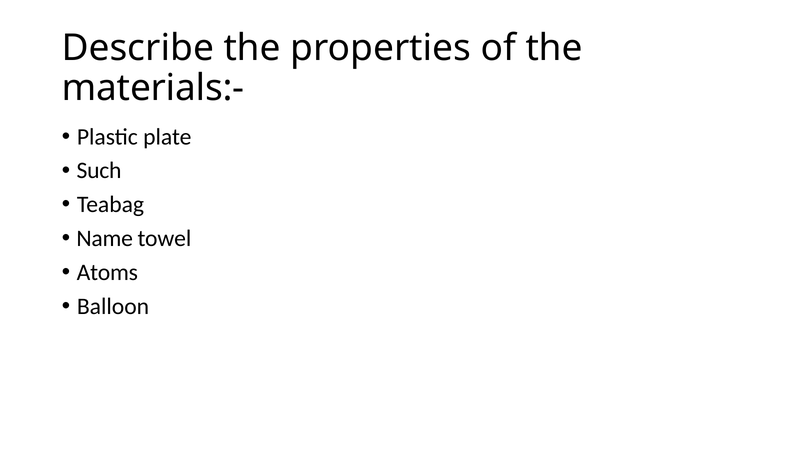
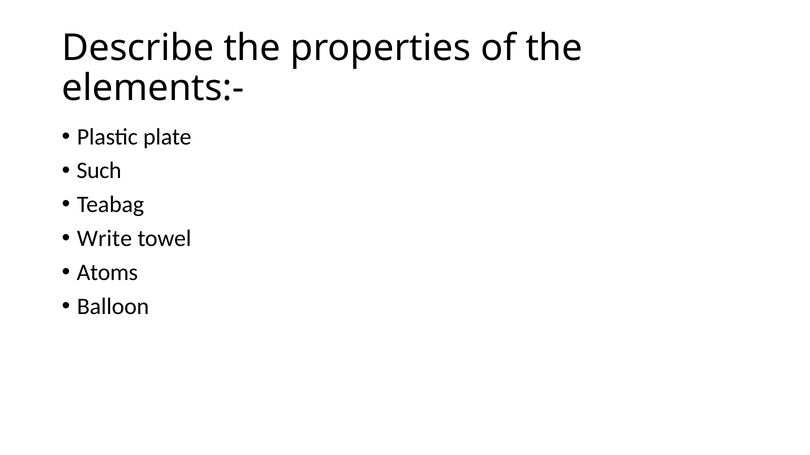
materials:-: materials:- -> elements:-
Name: Name -> Write
